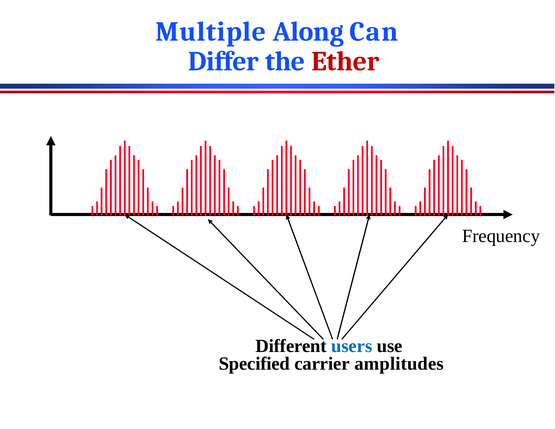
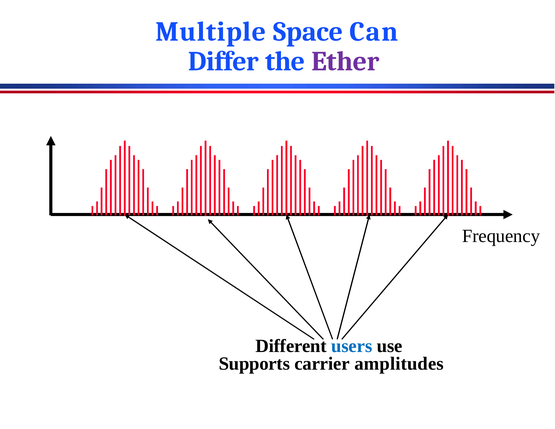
Along: Along -> Space
Ether colour: red -> purple
Specified: Specified -> Supports
